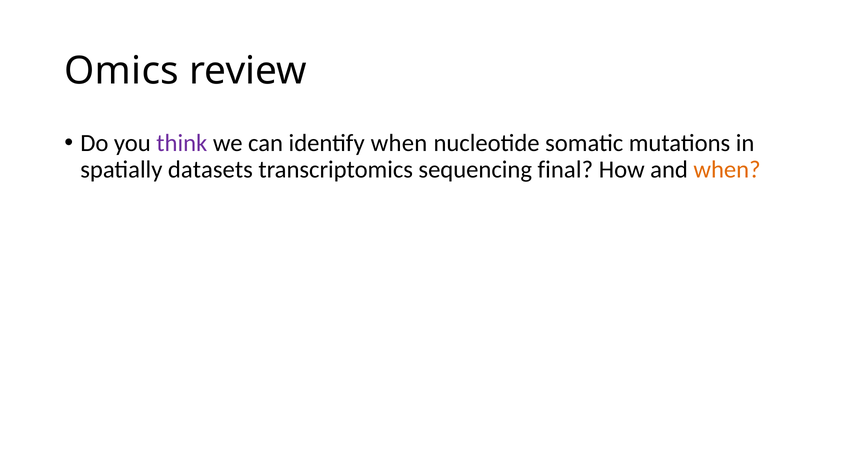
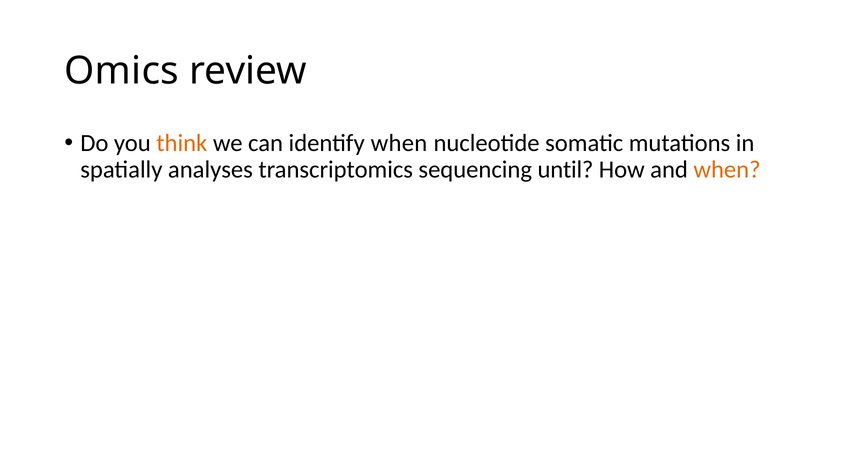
think colour: purple -> orange
datasets: datasets -> analyses
final: final -> until
